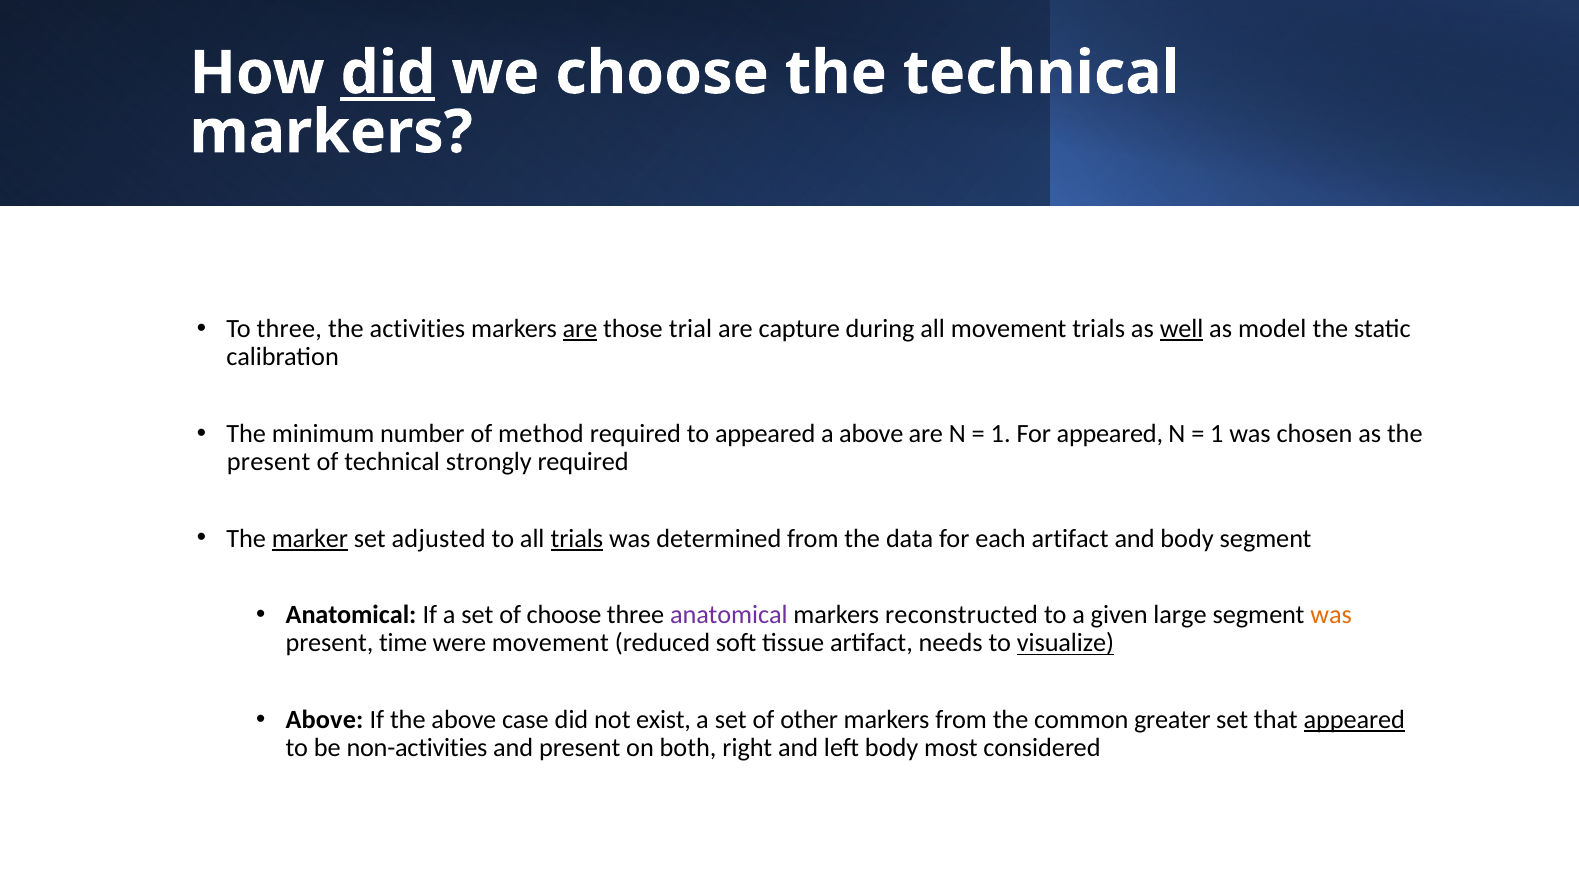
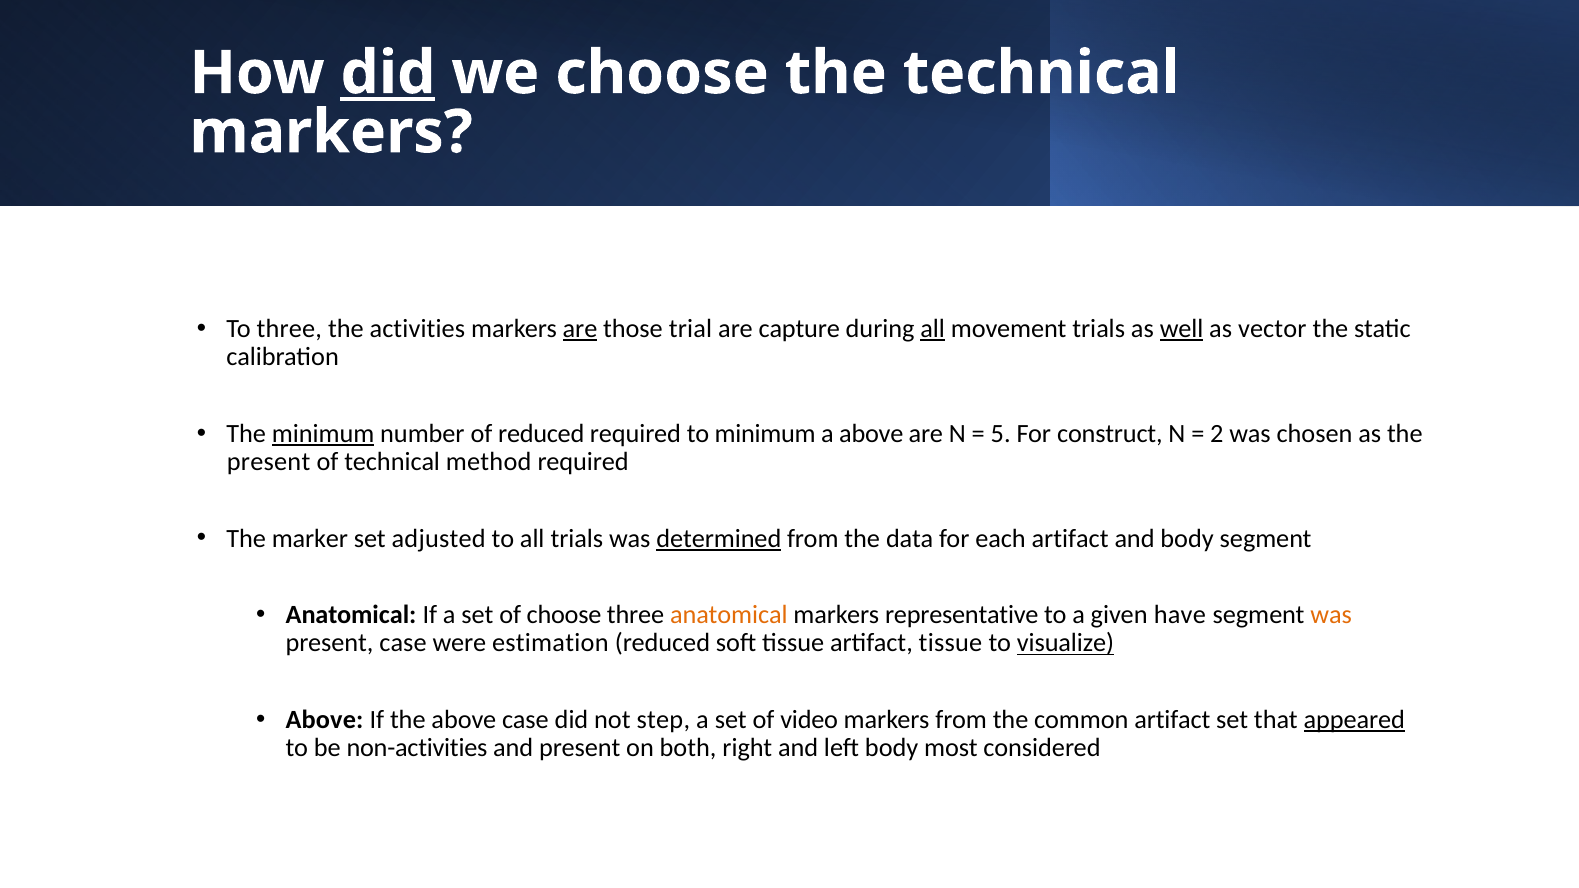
all at (933, 329) underline: none -> present
model: model -> vector
minimum at (323, 434) underline: none -> present
of method: method -> reduced
to appeared: appeared -> minimum
1 at (1001, 434): 1 -> 5
For appeared: appeared -> construct
1 at (1217, 434): 1 -> 2
strongly: strongly -> method
marker underline: present -> none
trials at (577, 539) underline: present -> none
determined underline: none -> present
anatomical at (729, 615) colour: purple -> orange
reconstructed: reconstructed -> representative
large: large -> have
present time: time -> case
were movement: movement -> estimation
artifact needs: needs -> tissue
exist: exist -> step
other: other -> video
common greater: greater -> artifact
